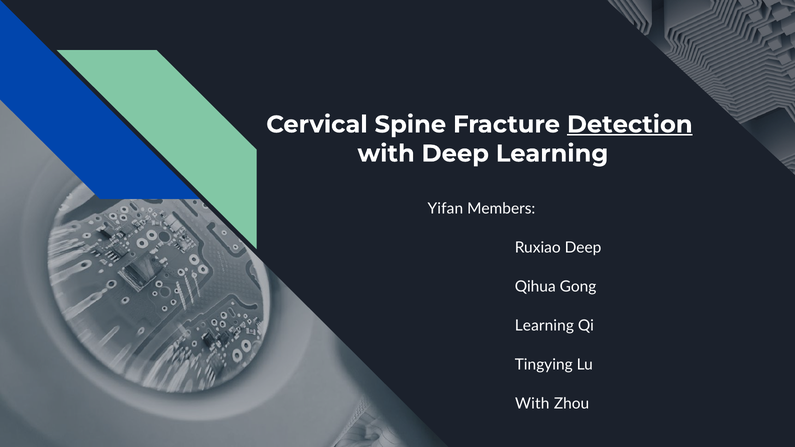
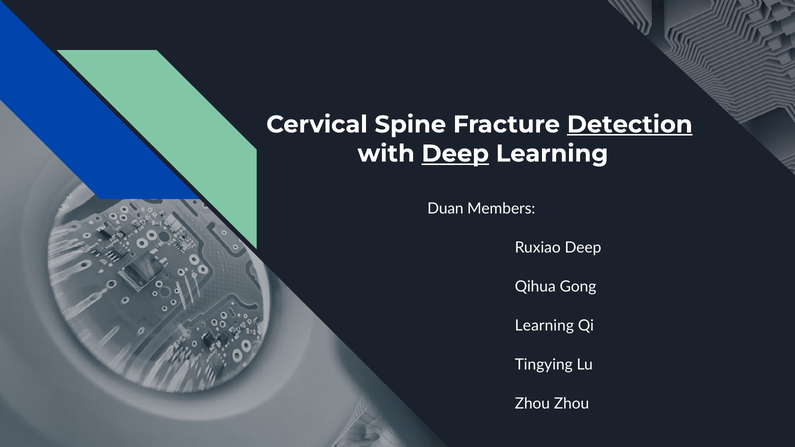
Deep at (455, 154) underline: none -> present
Yifan: Yifan -> Duan
With at (532, 404): With -> Zhou
